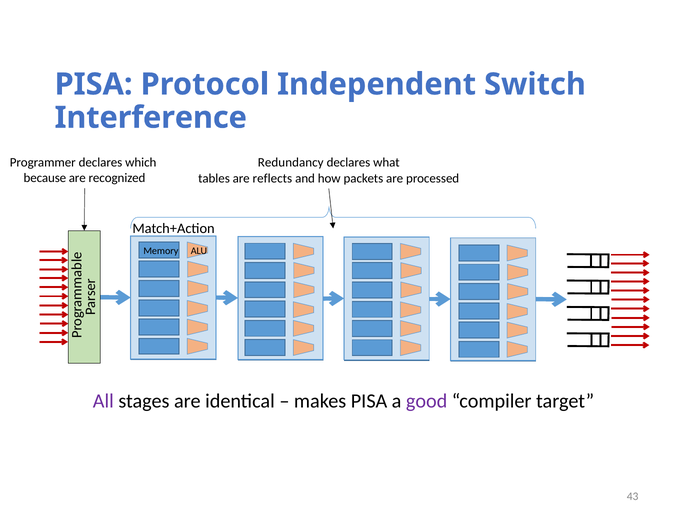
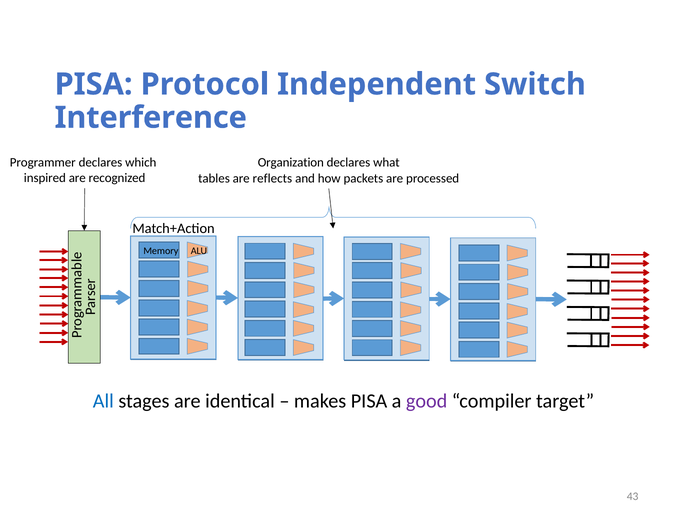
Redundancy: Redundancy -> Organization
because: because -> inspired
All colour: purple -> blue
